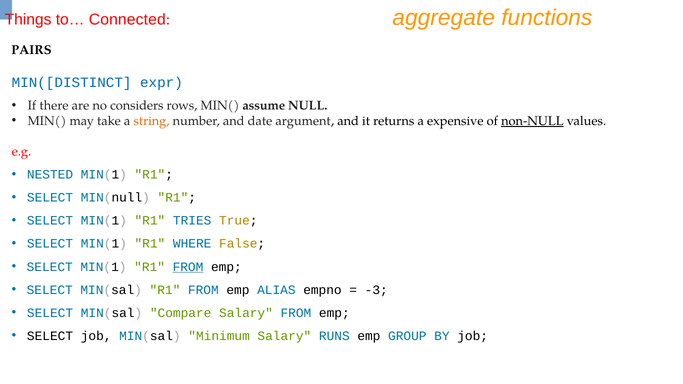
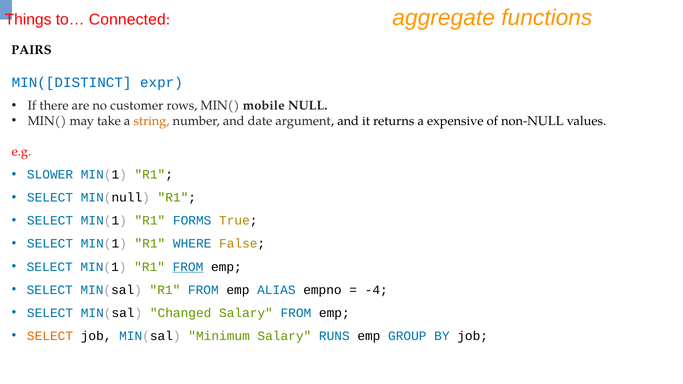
considers: considers -> customer
assume: assume -> mobile
non-NULL underline: present -> none
NESTED: NESTED -> SLOWER
TRIES: TRIES -> FORMS
-3: -3 -> -4
Compare: Compare -> Changed
SELECT at (50, 336) colour: black -> orange
